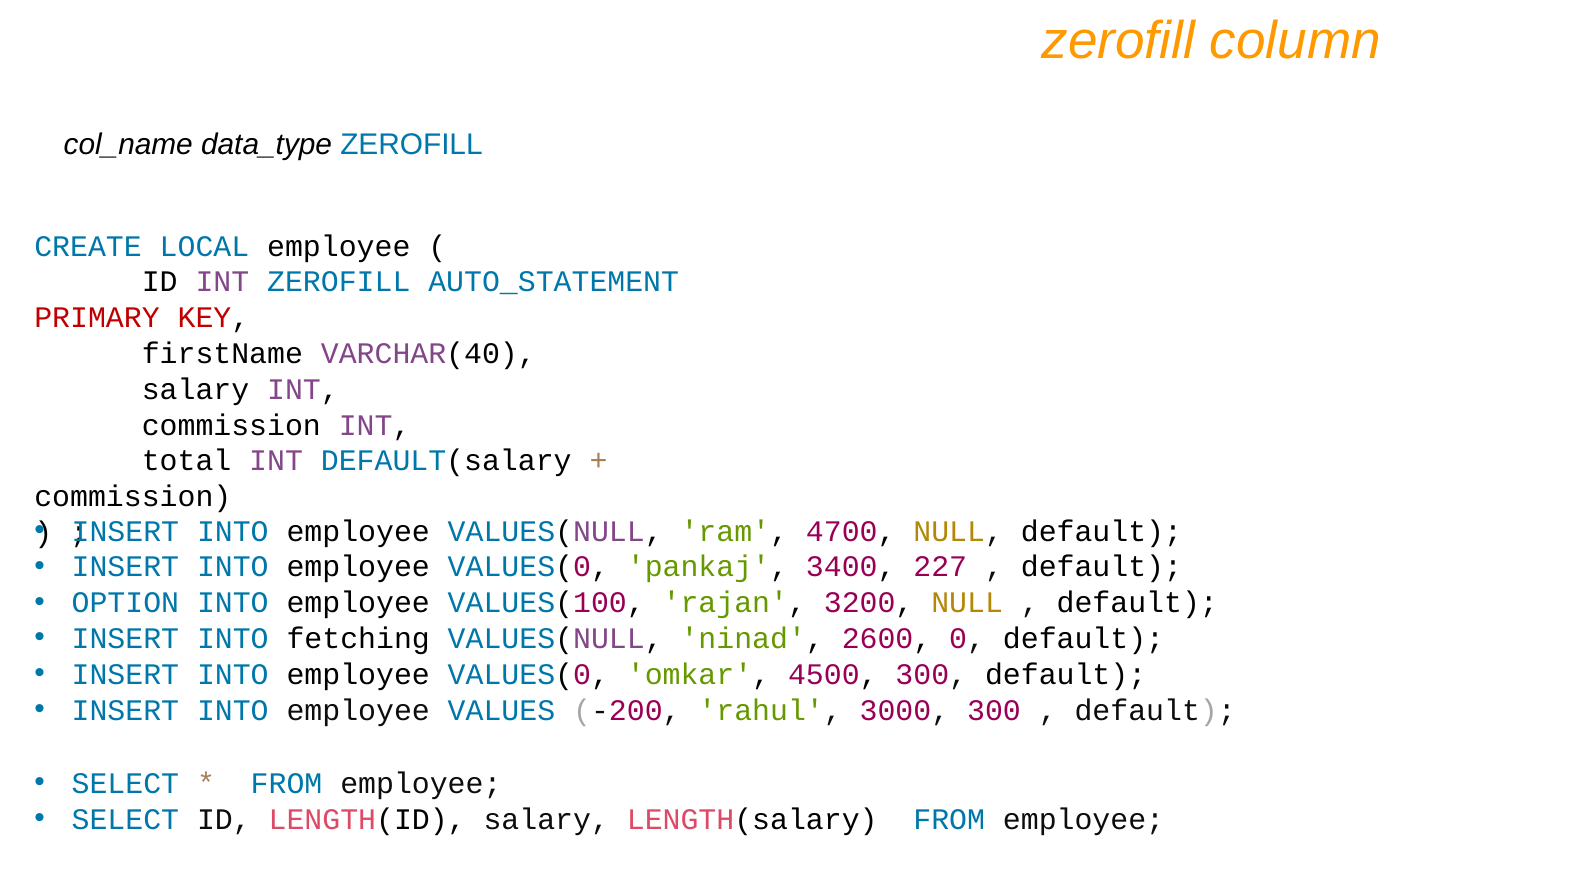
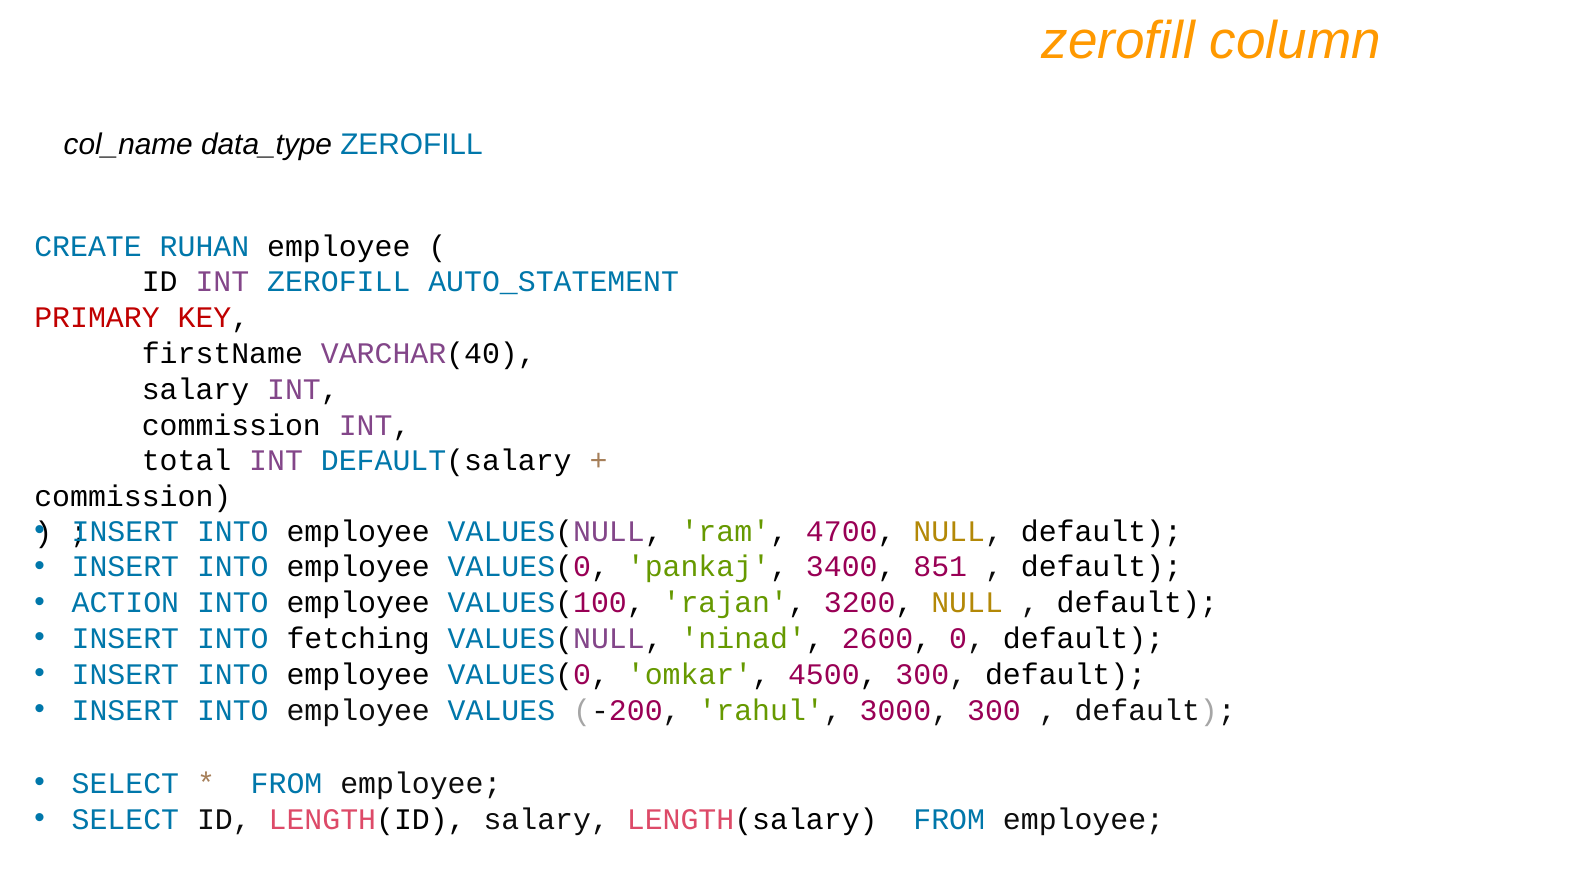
LOCAL: LOCAL -> RUHAN
227: 227 -> 851
OPTION: OPTION -> ACTION
